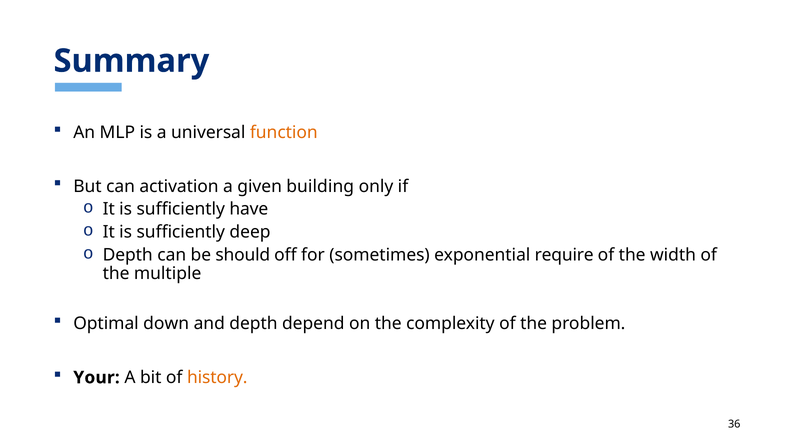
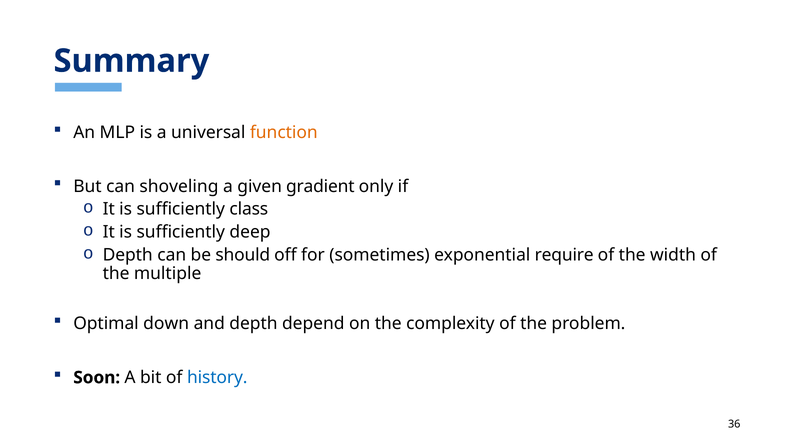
activation: activation -> shoveling
building: building -> gradient
have: have -> class
Your: Your -> Soon
history colour: orange -> blue
